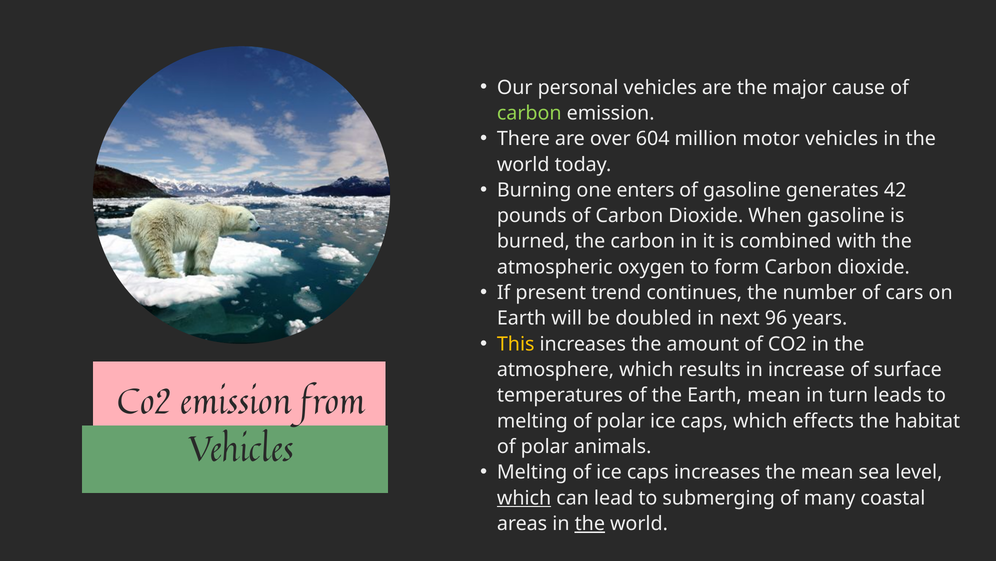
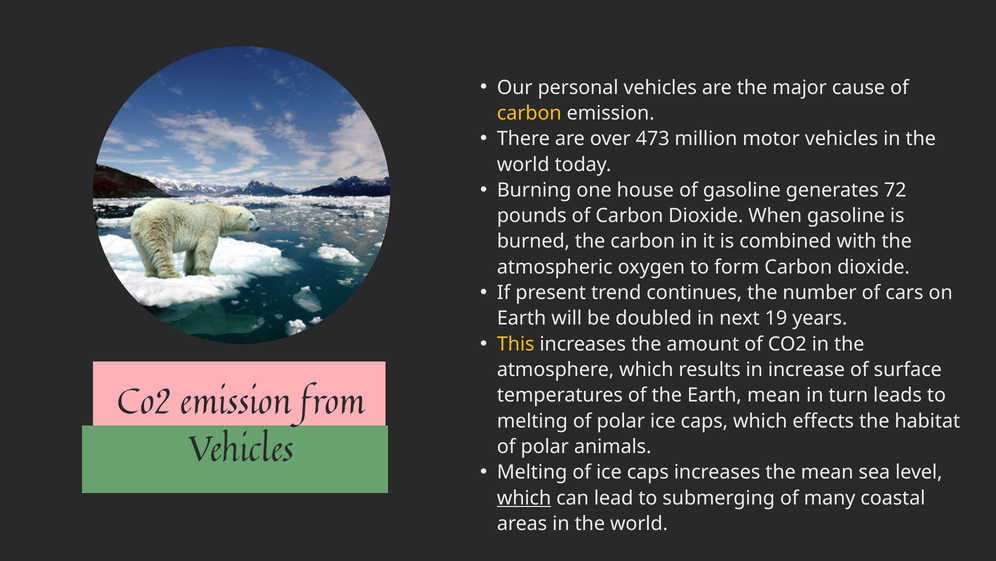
carbon at (529, 113) colour: light green -> yellow
604: 604 -> 473
enters: enters -> house
42: 42 -> 72
96: 96 -> 19
the at (590, 523) underline: present -> none
